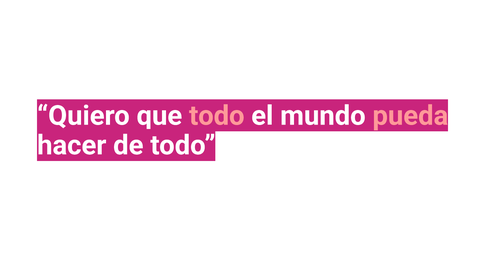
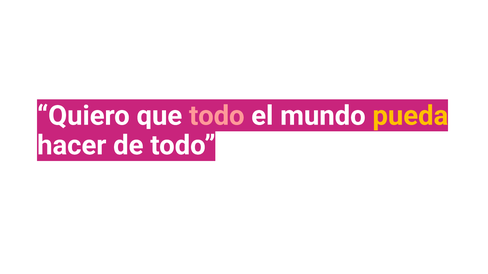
pueda colour: pink -> yellow
